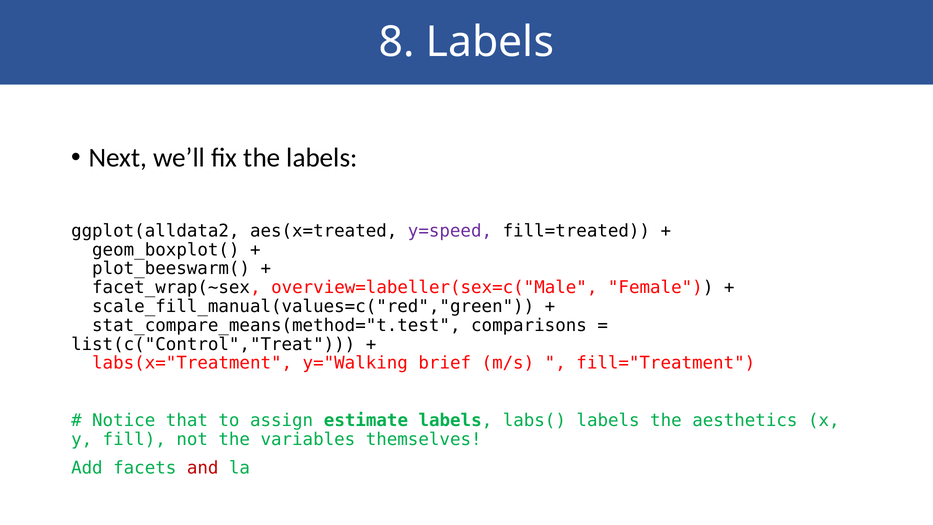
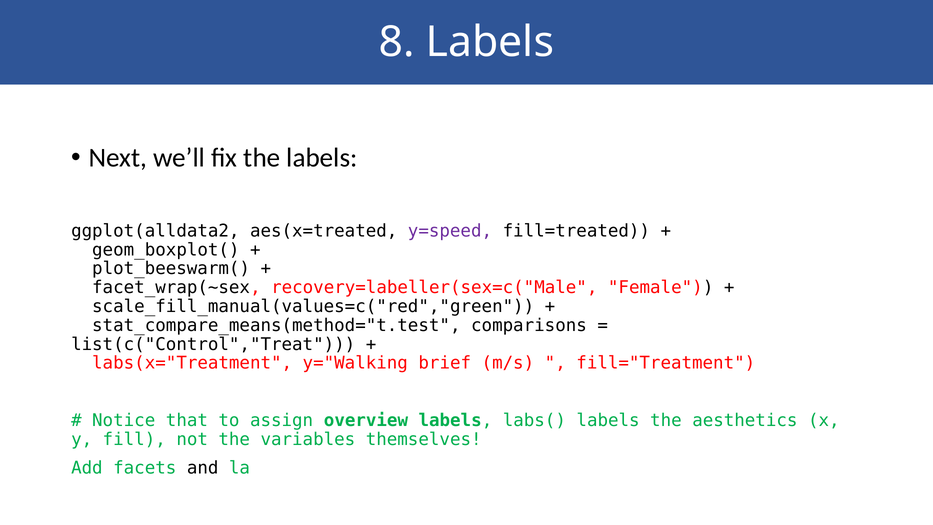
overview=labeller(sex=c("Male: overview=labeller(sex=c("Male -> recovery=labeller(sex=c("Male
estimate: estimate -> overview
and colour: red -> black
